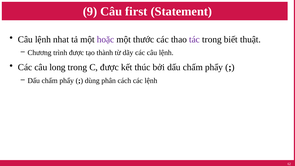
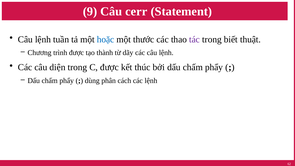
first: first -> cerr
nhat: nhat -> tuần
hoặc colour: purple -> blue
long: long -> diện
